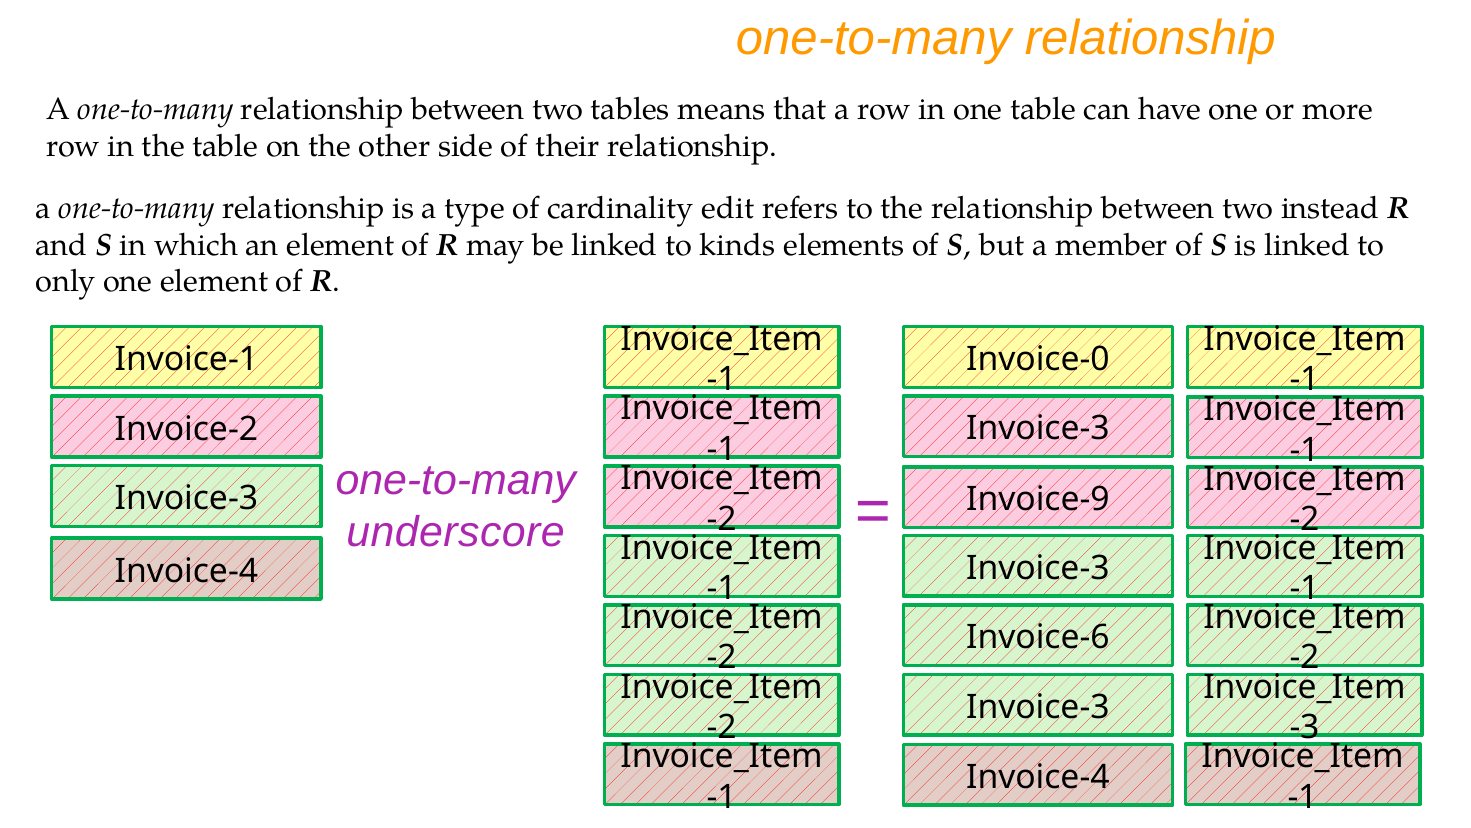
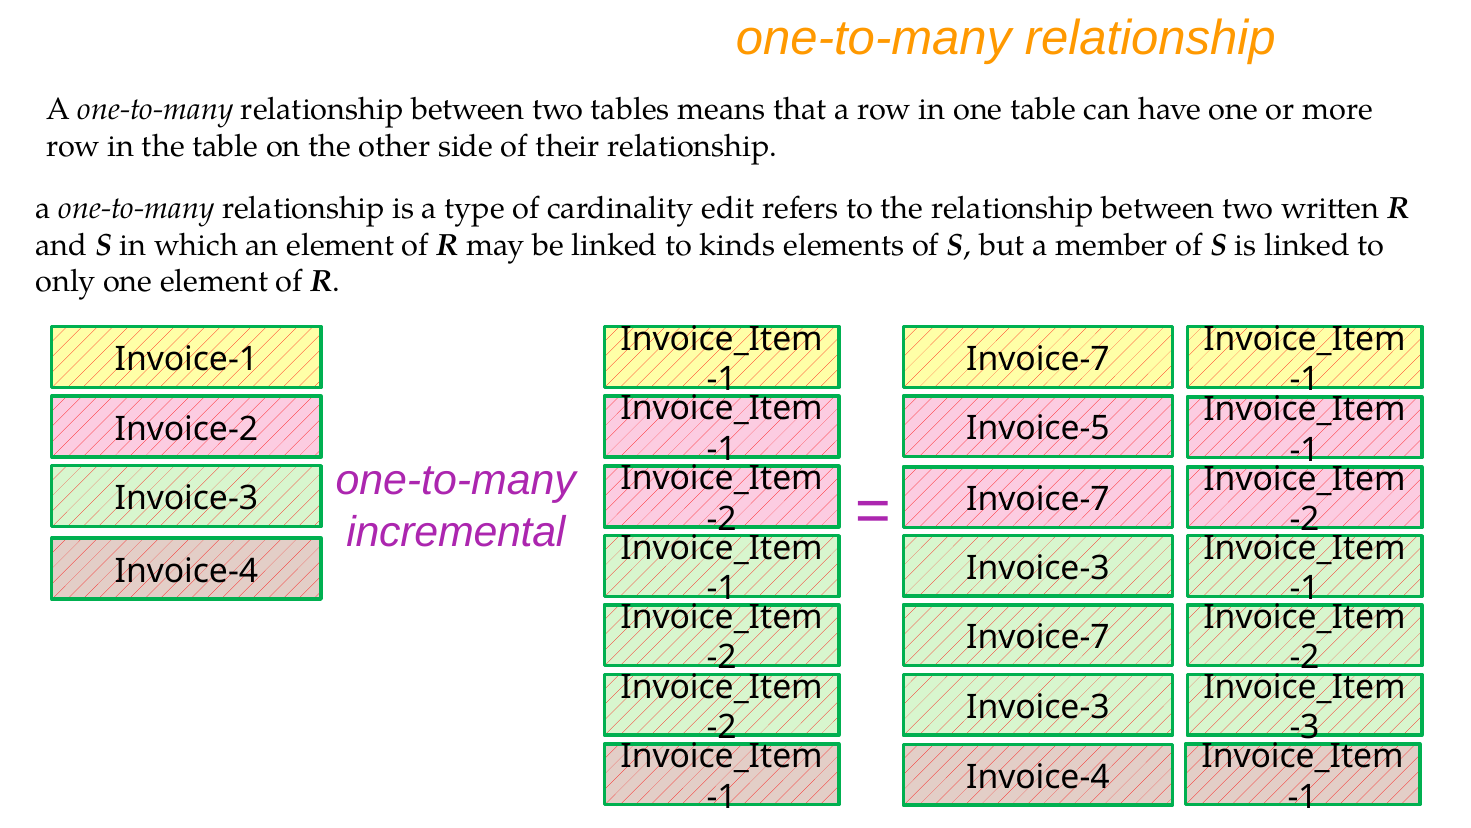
instead: instead -> written
Invoice-0 at (1038, 359): Invoice-0 -> Invoice-7
Invoice-3 at (1038, 428): Invoice-3 -> Invoice-5
Invoice-9 at (1038, 499): Invoice-9 -> Invoice-7
underscore: underscore -> incremental
Invoice-6 at (1038, 637): Invoice-6 -> Invoice-7
